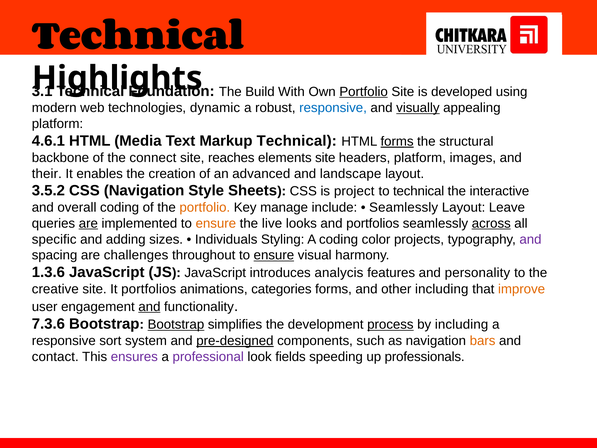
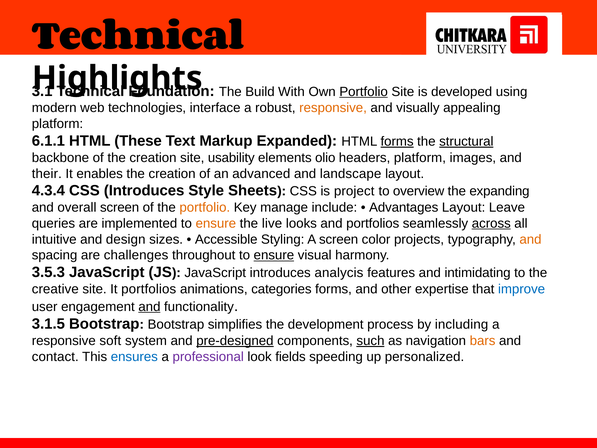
dynamic: dynamic -> interface
responsive at (333, 108) colour: blue -> orange
visually underline: present -> none
4.6.1: 4.6.1 -> 6.1.1
Media: Media -> These
Markup Technical: Technical -> Expanded
structural underline: none -> present
of the connect: connect -> creation
reaches: reaches -> usability
elements site: site -> olio
3.5.2: 3.5.2 -> 4.3.4
CSS Navigation: Navigation -> Introduces
to technical: technical -> overview
interactive: interactive -> expanding
overall coding: coding -> screen
Seamlessly at (404, 207): Seamlessly -> Advantages
are at (88, 223) underline: present -> none
specific: specific -> intuitive
adding: adding -> design
Individuals: Individuals -> Accessible
A coding: coding -> screen
and at (530, 239) colour: purple -> orange
1.3.6: 1.3.6 -> 3.5.3
personality: personality -> intimidating
other including: including -> expertise
improve colour: orange -> blue
7.3.6: 7.3.6 -> 3.1.5
Bootstrap at (176, 324) underline: present -> none
process underline: present -> none
sort: sort -> soft
such underline: none -> present
ensures colour: purple -> blue
professionals: professionals -> personalized
